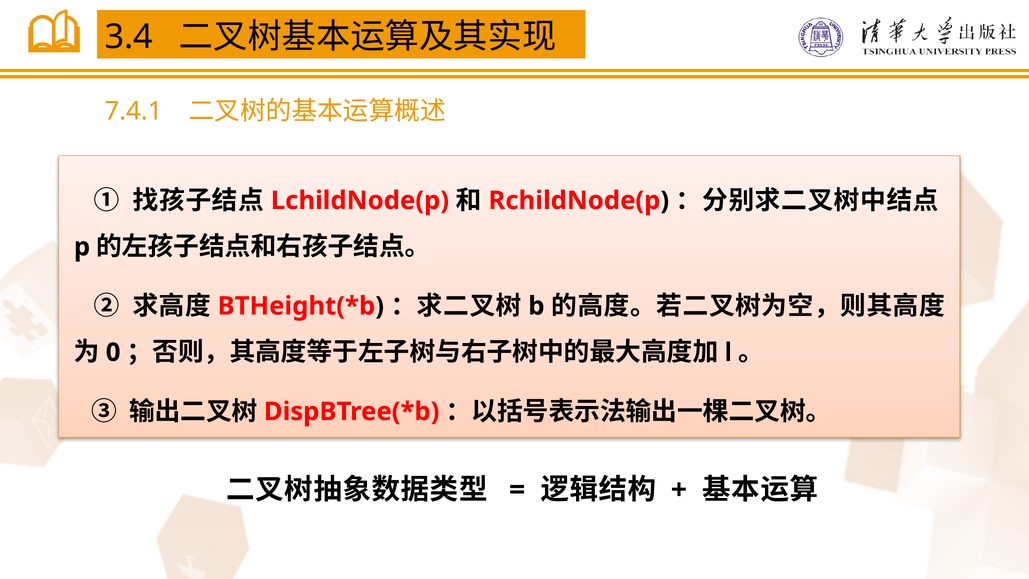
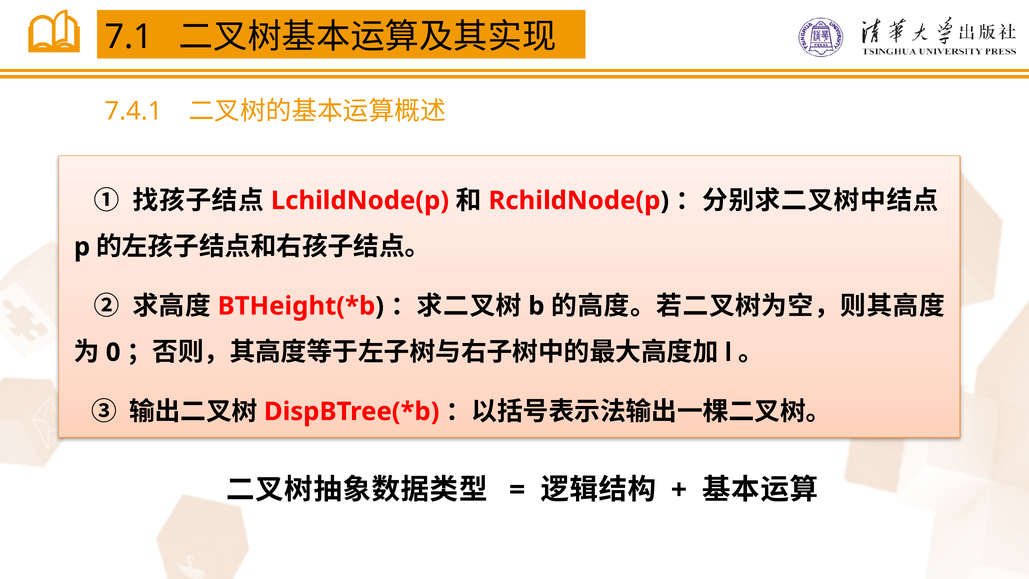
3.4: 3.4 -> 7.1
